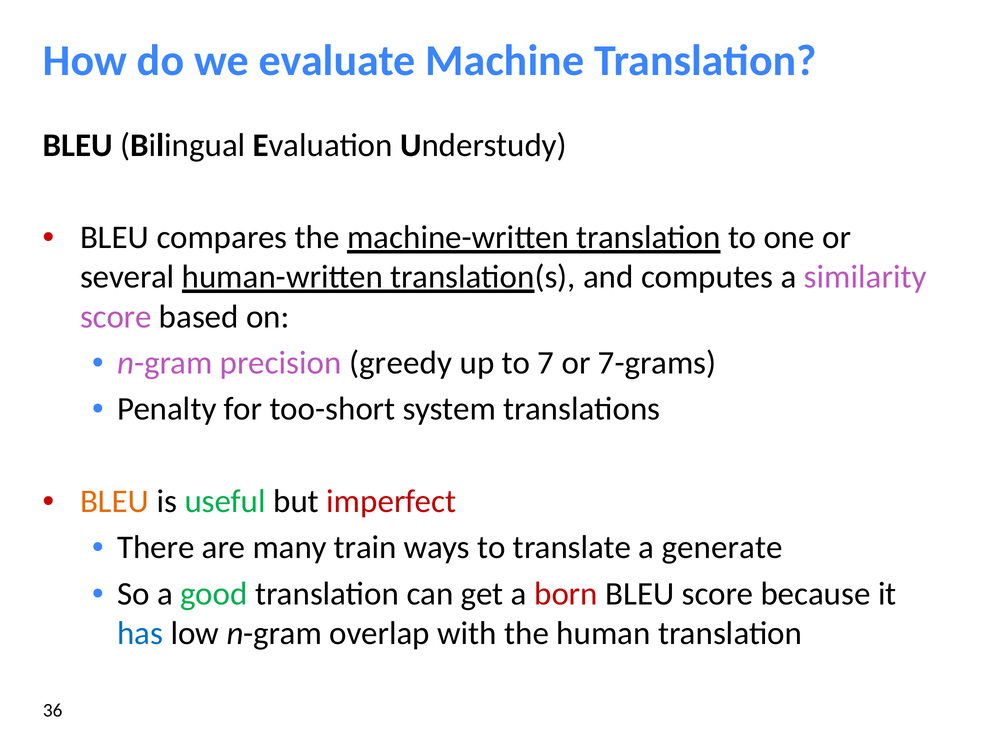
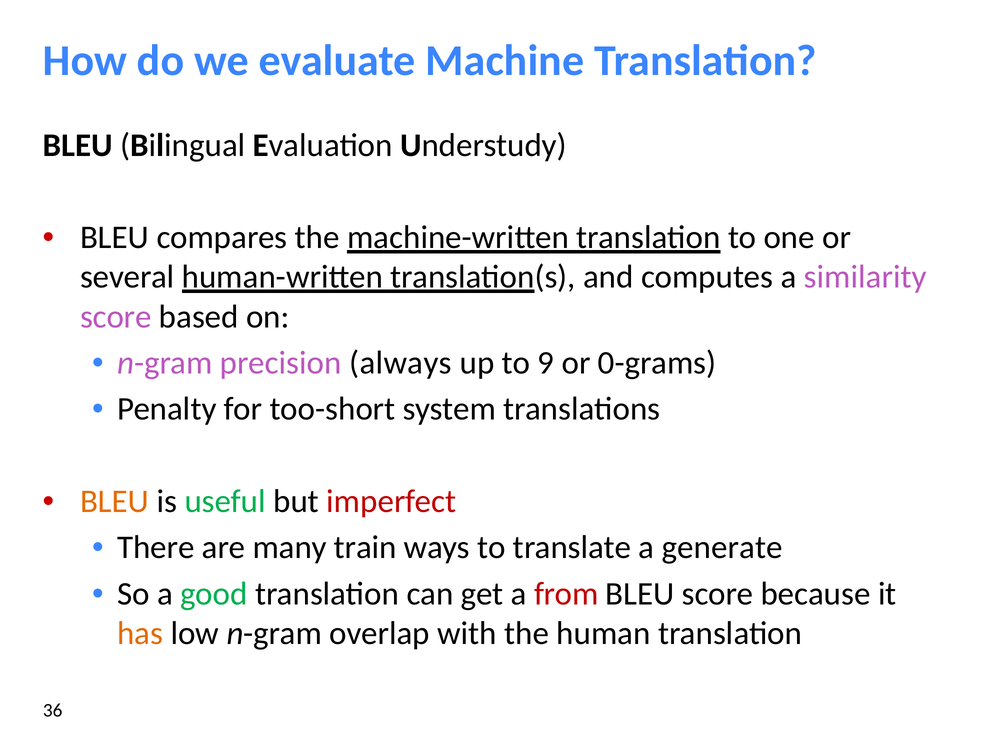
greedy: greedy -> always
7: 7 -> 9
7-grams: 7-grams -> 0-grams
born: born -> from
has colour: blue -> orange
